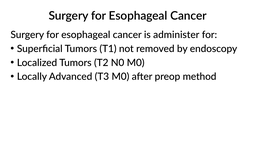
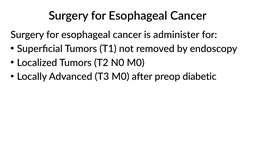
method: method -> diabetic
